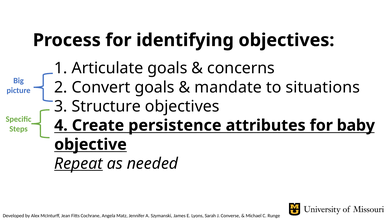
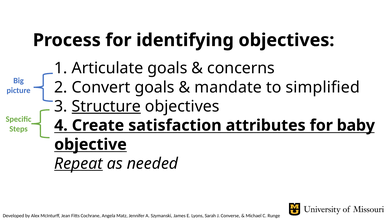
situations: situations -> simplified
Structure underline: none -> present
persistence: persistence -> satisfaction
